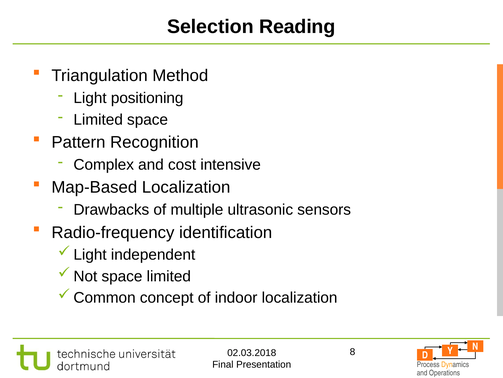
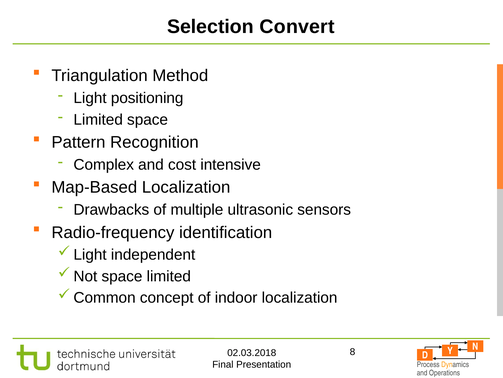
Reading: Reading -> Convert
